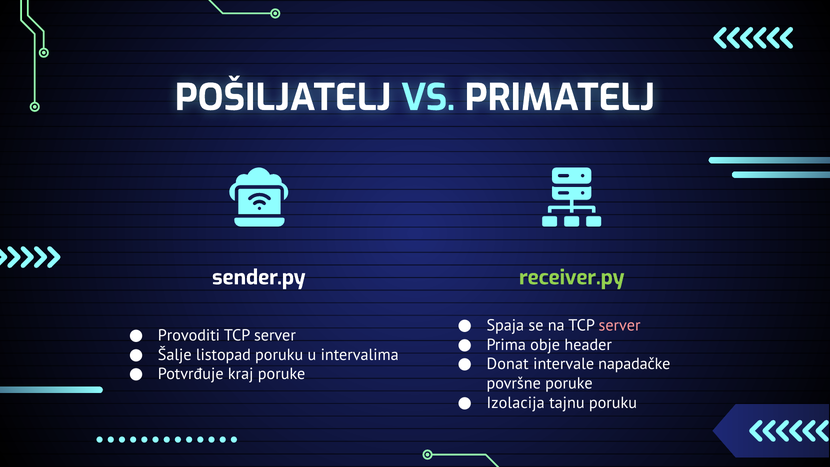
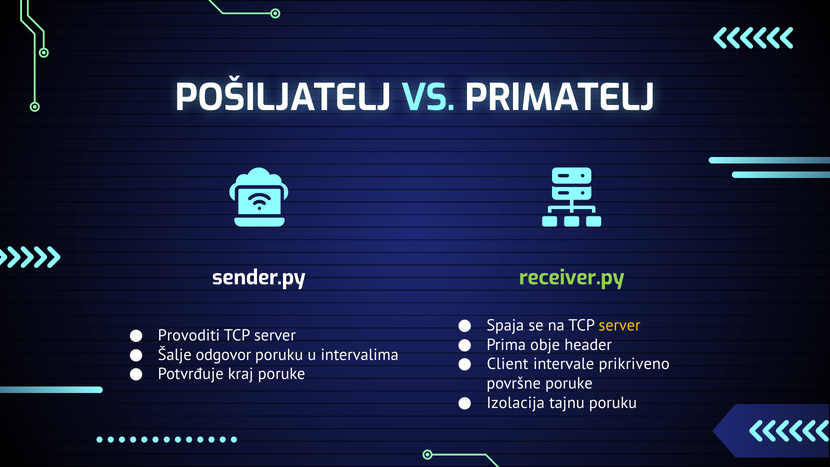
server at (620, 325) colour: pink -> yellow
listopad: listopad -> odgovor
Donat: Donat -> Client
napadačke: napadačke -> prikriveno
